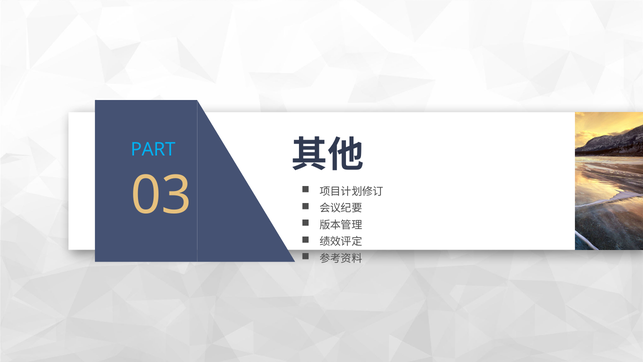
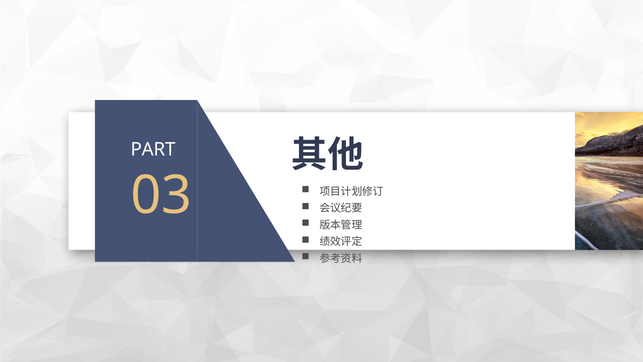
PART colour: light blue -> white
